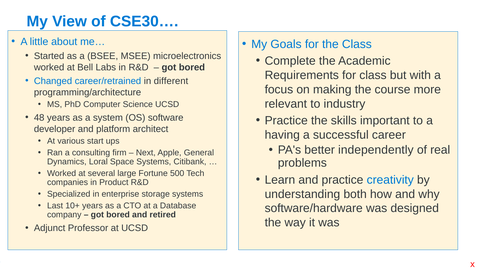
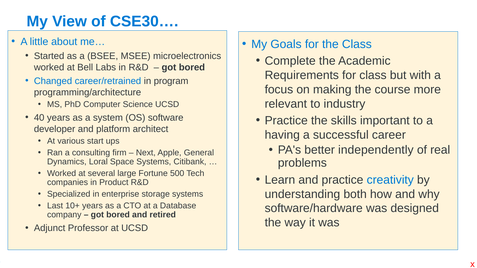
different: different -> program
48: 48 -> 40
